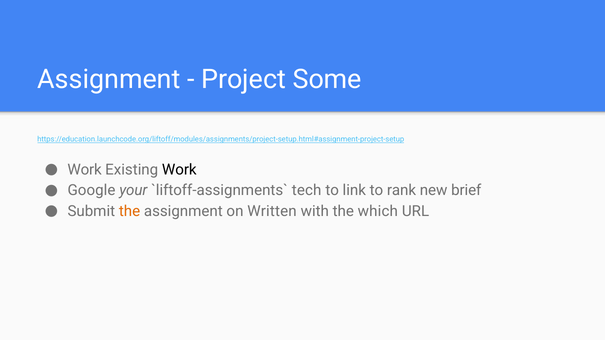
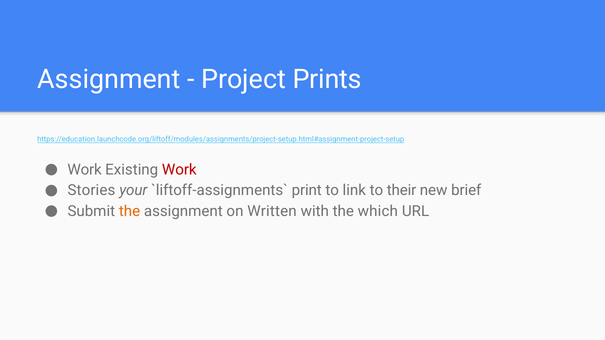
Some: Some -> Prints
Work at (179, 170) colour: black -> red
Google: Google -> Stories
tech: tech -> print
rank: rank -> their
